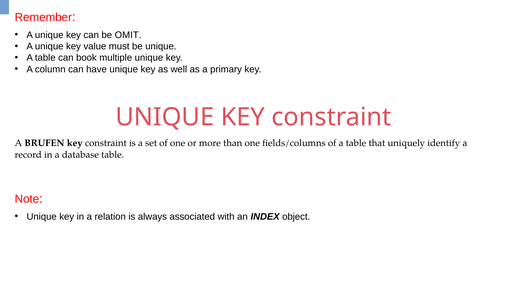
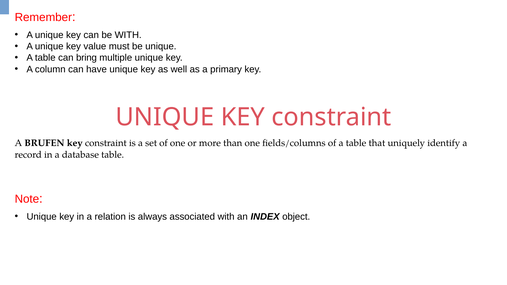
be OMIT: OMIT -> WITH
book: book -> bring
